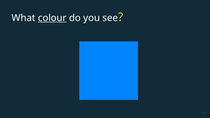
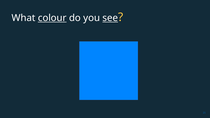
see underline: none -> present
